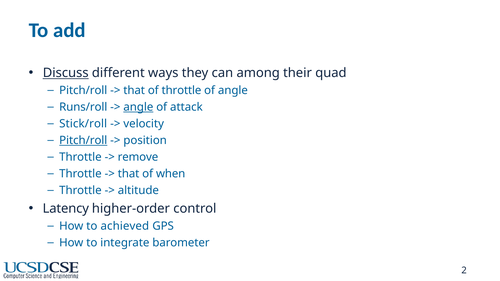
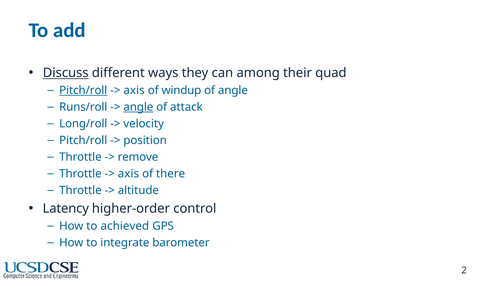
Pitch/roll at (83, 91) underline: none -> present
that at (134, 91): that -> axis
of throttle: throttle -> windup
Stick/roll: Stick/roll -> Long/roll
Pitch/roll at (83, 141) underline: present -> none
that at (129, 174): that -> axis
when: when -> there
